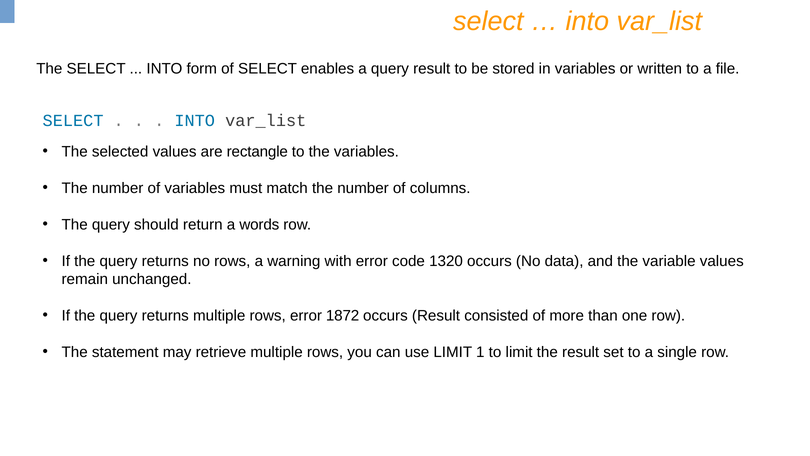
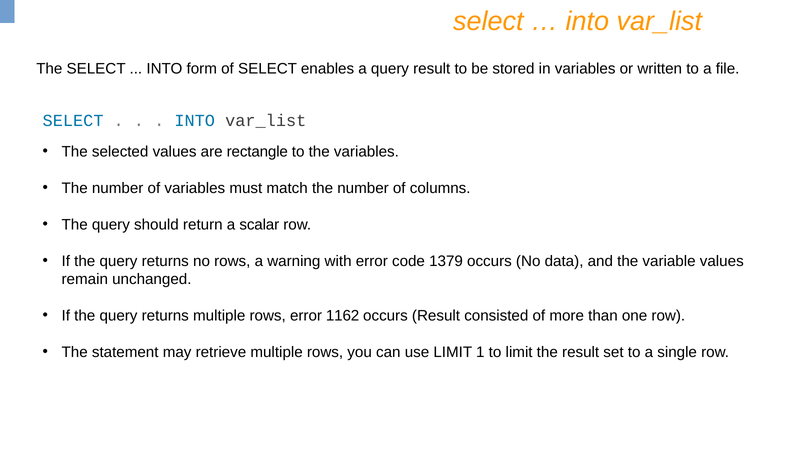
words: words -> scalar
1320: 1320 -> 1379
1872: 1872 -> 1162
